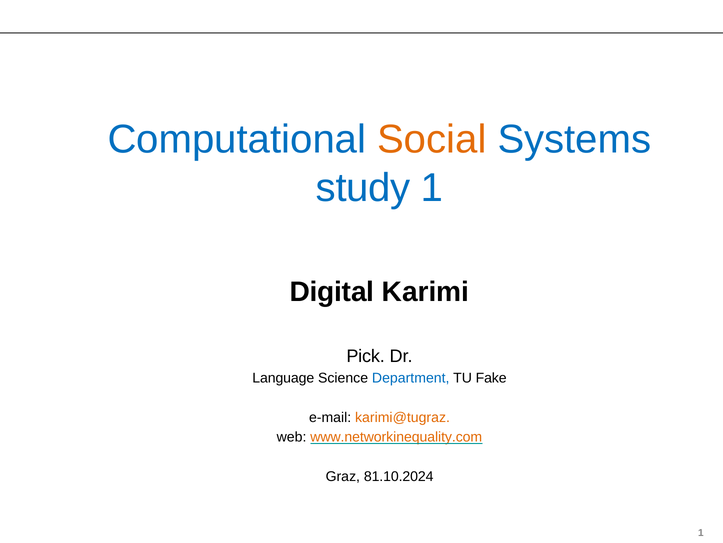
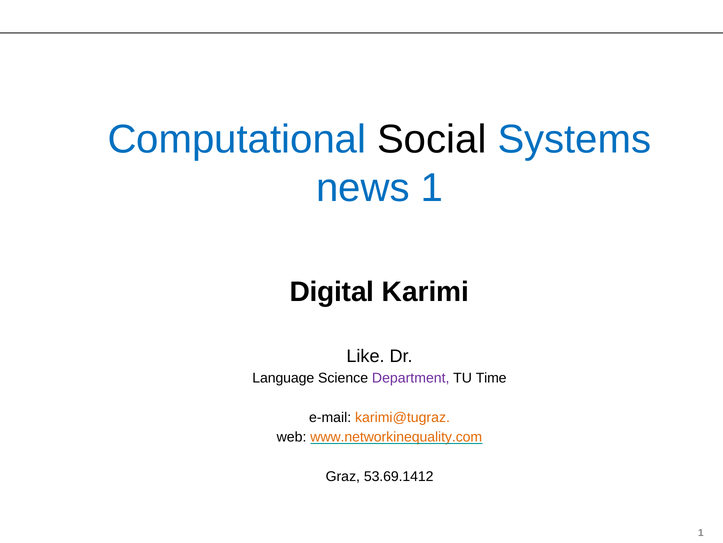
Social colour: orange -> black
study: study -> news
Pick: Pick -> Like
Department colour: blue -> purple
Fake: Fake -> Time
81.10.2024: 81.10.2024 -> 53.69.1412
